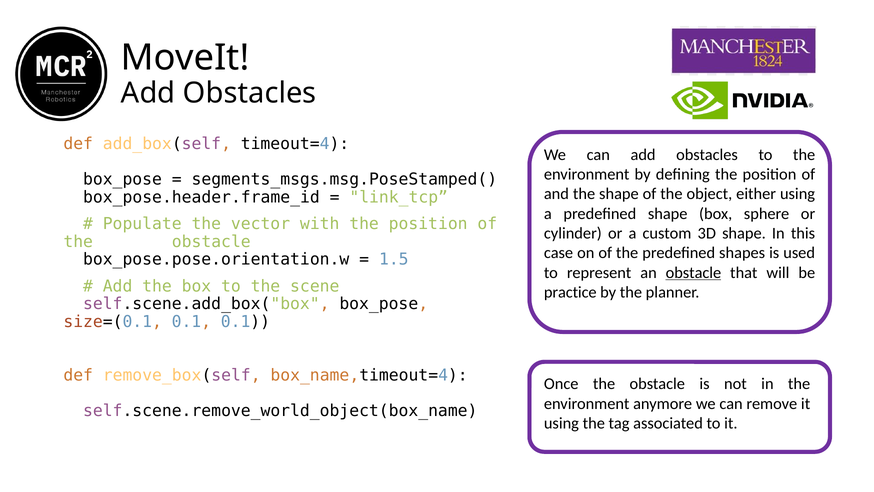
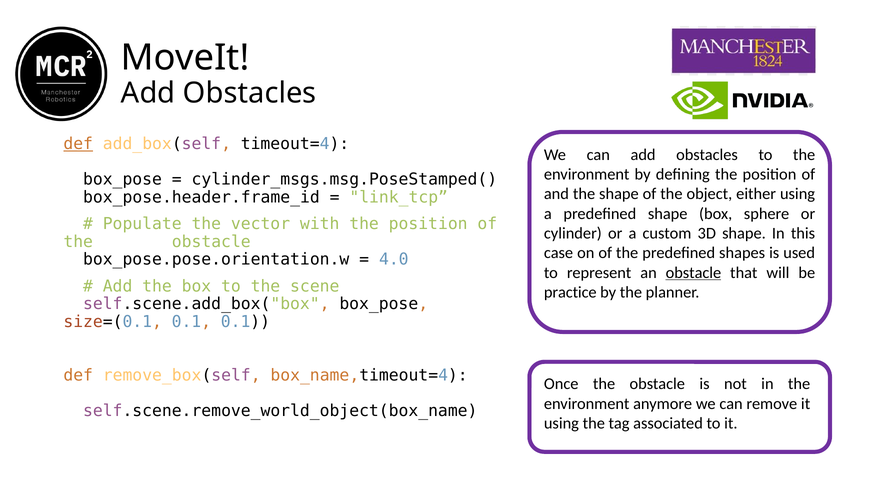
def at (78, 144) underline: none -> present
segments_msgs.msg.PoseStamped(: segments_msgs.msg.PoseStamped( -> cylinder_msgs.msg.PoseStamped(
1.5: 1.5 -> 4.0
